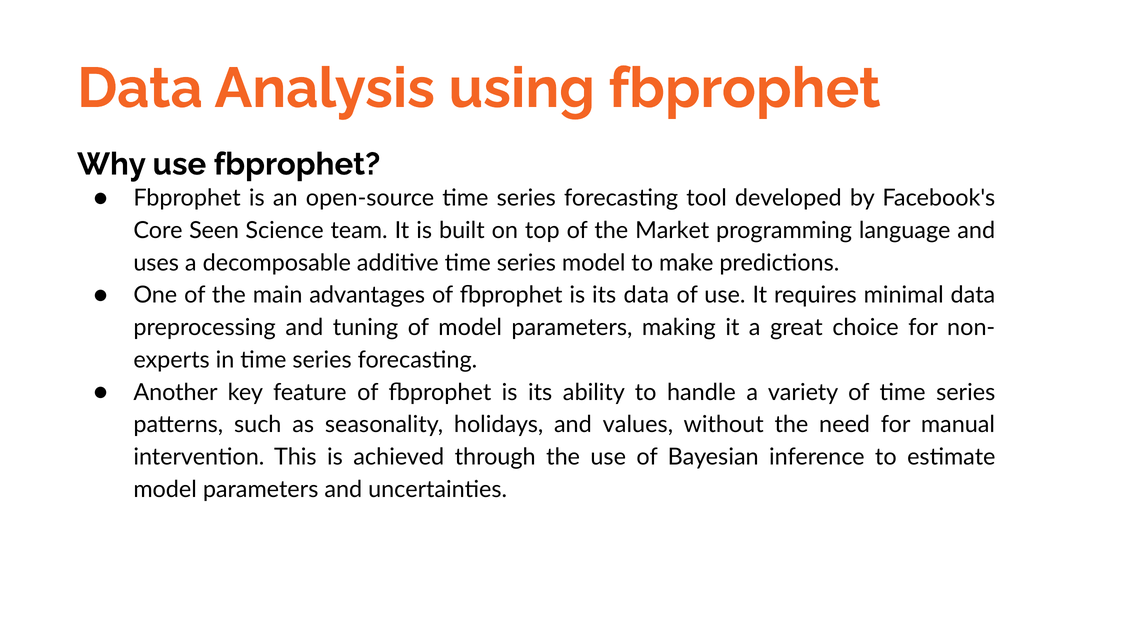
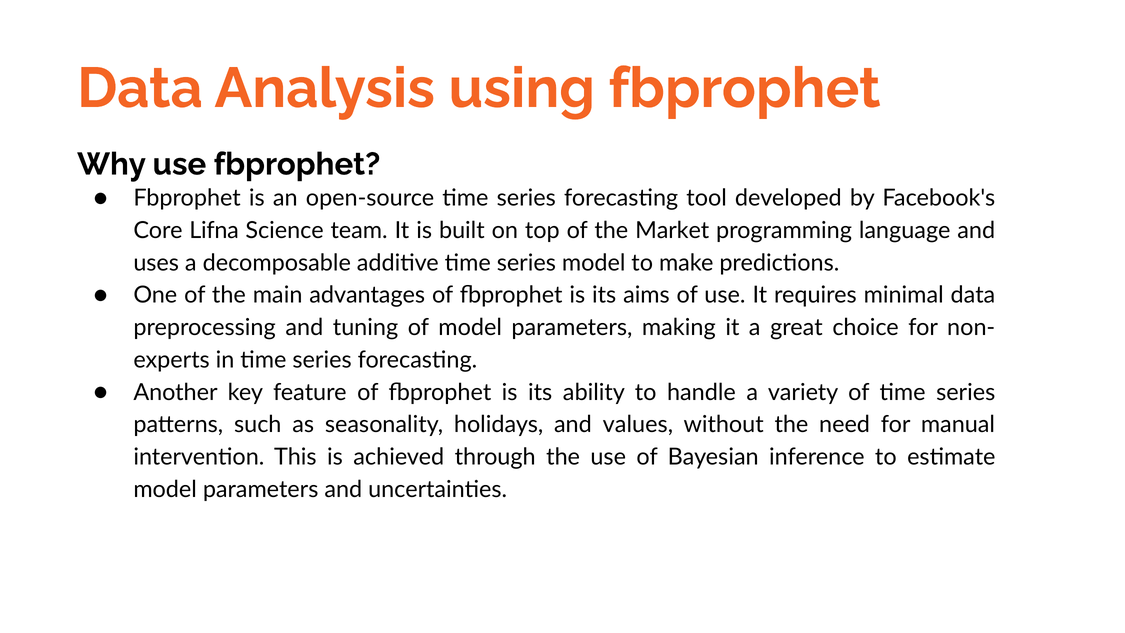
Seen: Seen -> Lifna
its data: data -> aims
